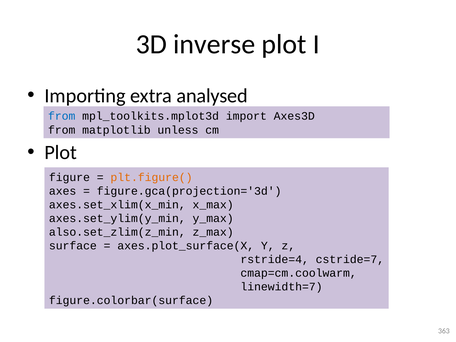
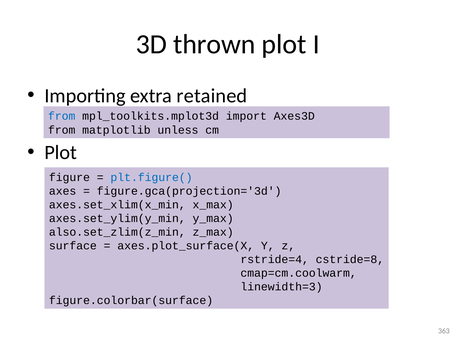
inverse: inverse -> thrown
analysed: analysed -> retained
plt.figure( colour: orange -> blue
cstride=7: cstride=7 -> cstride=8
linewidth=7: linewidth=7 -> linewidth=3
